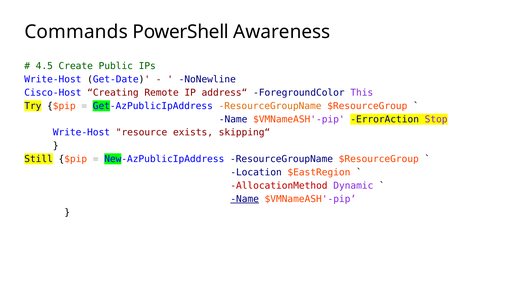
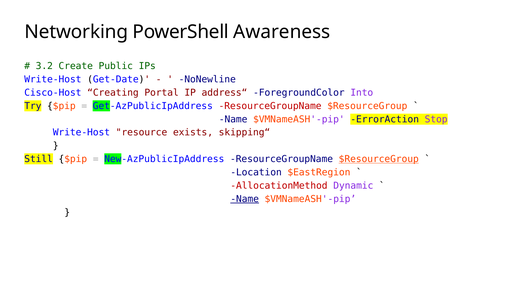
Commands: Commands -> Networking
4.5: 4.5 -> 3.2
Remote: Remote -> Portal
This: This -> Into
ResourceGroupName at (270, 106) colour: orange -> red
$ResourceGroup at (379, 159) underline: none -> present
